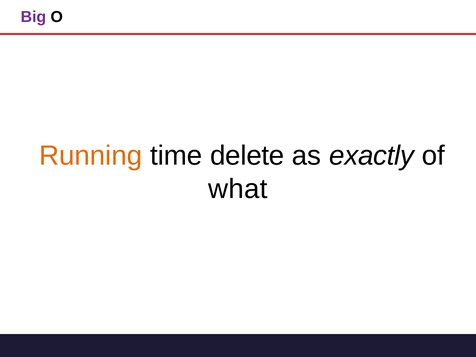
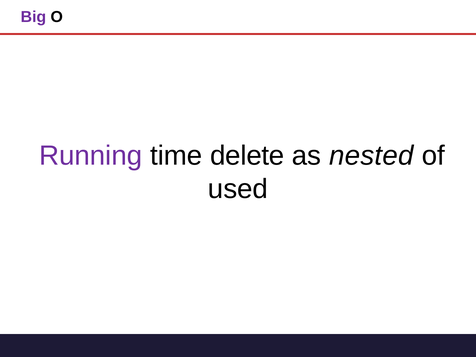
Running colour: orange -> purple
exactly: exactly -> nested
what: what -> used
